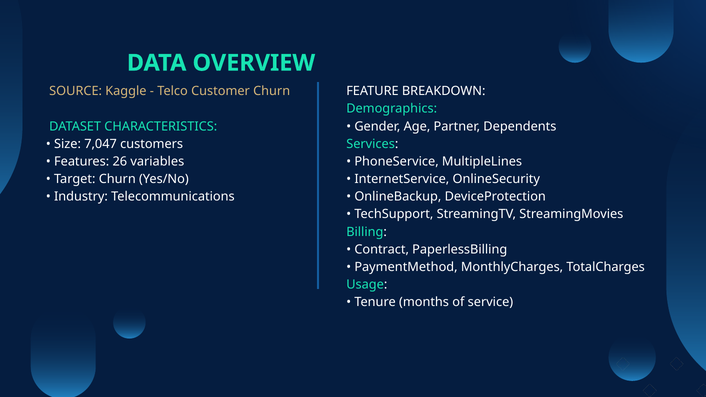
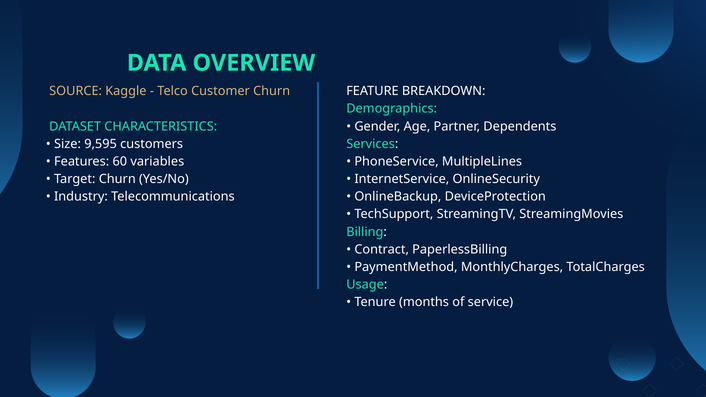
7,047: 7,047 -> 9,595
26: 26 -> 60
